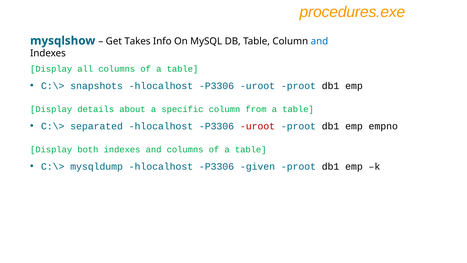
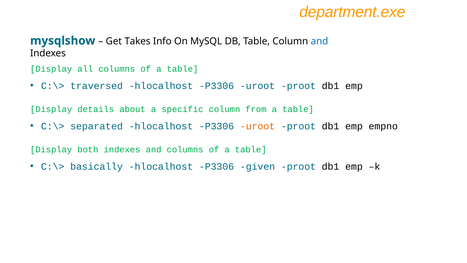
procedures.exe: procedures.exe -> department.exe
snapshots: snapshots -> traversed
uroot at (258, 126) colour: red -> orange
mysqldump: mysqldump -> basically
